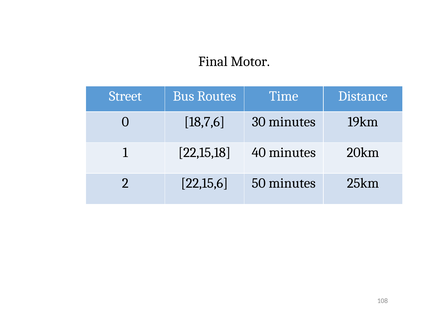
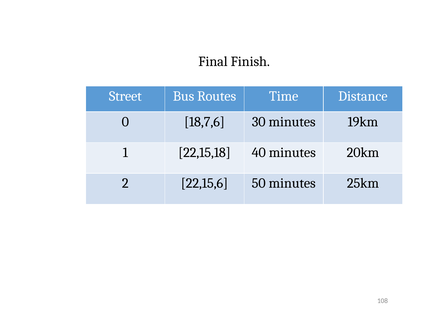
Motor: Motor -> Finish
